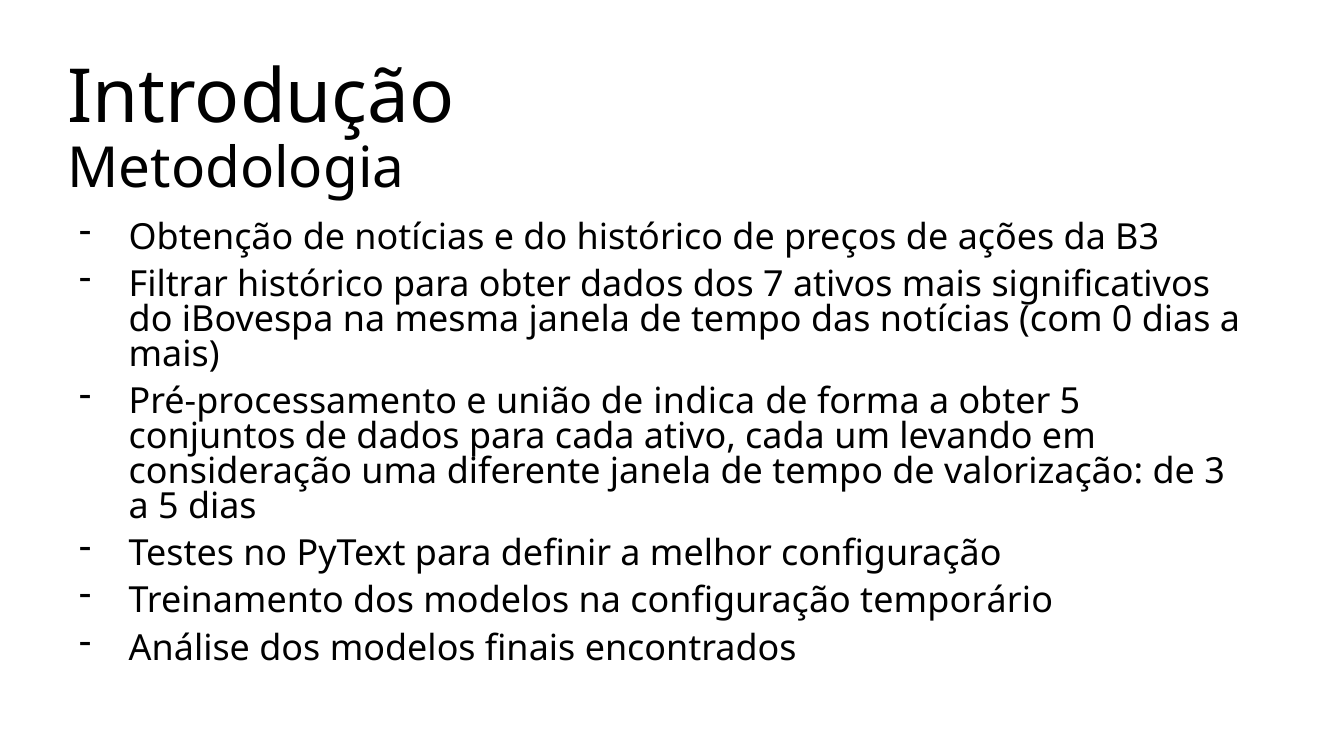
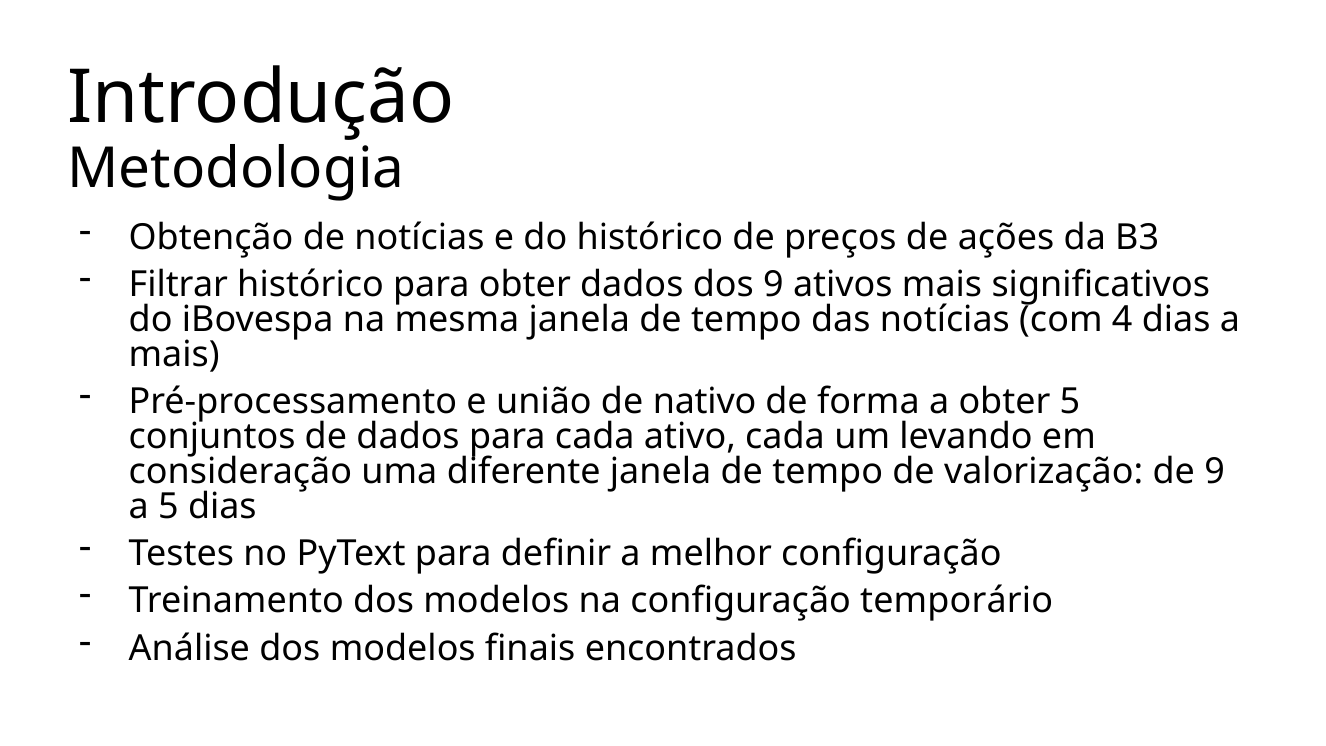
dos 7: 7 -> 9
0: 0 -> 4
indica: indica -> nativo
de 3: 3 -> 9
